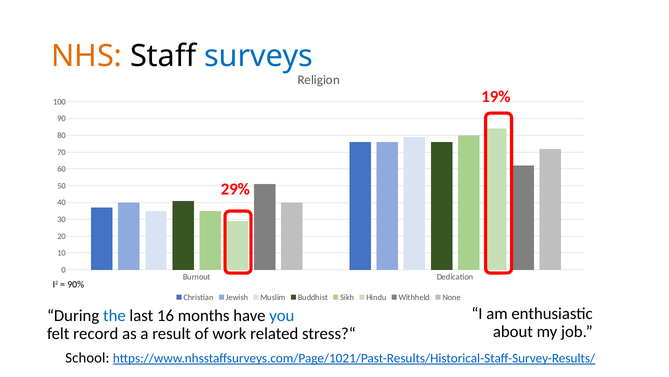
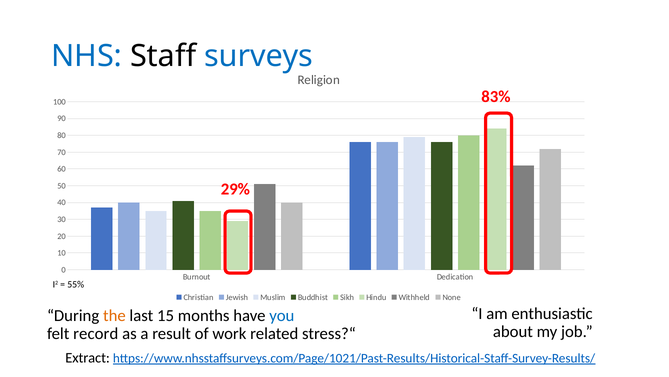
NHS colour: orange -> blue
19%: 19% -> 83%
90%: 90% -> 55%
the colour: blue -> orange
16: 16 -> 15
School: School -> Extract
